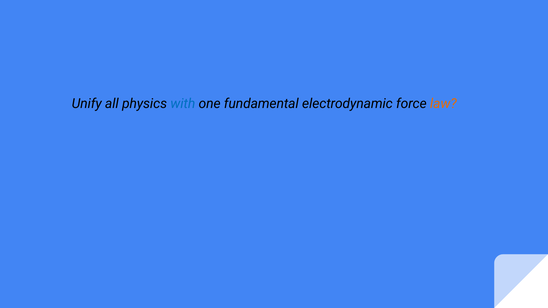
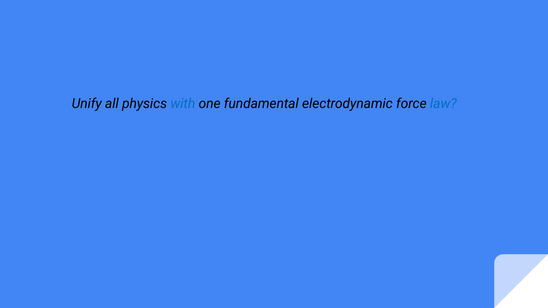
law colour: orange -> blue
